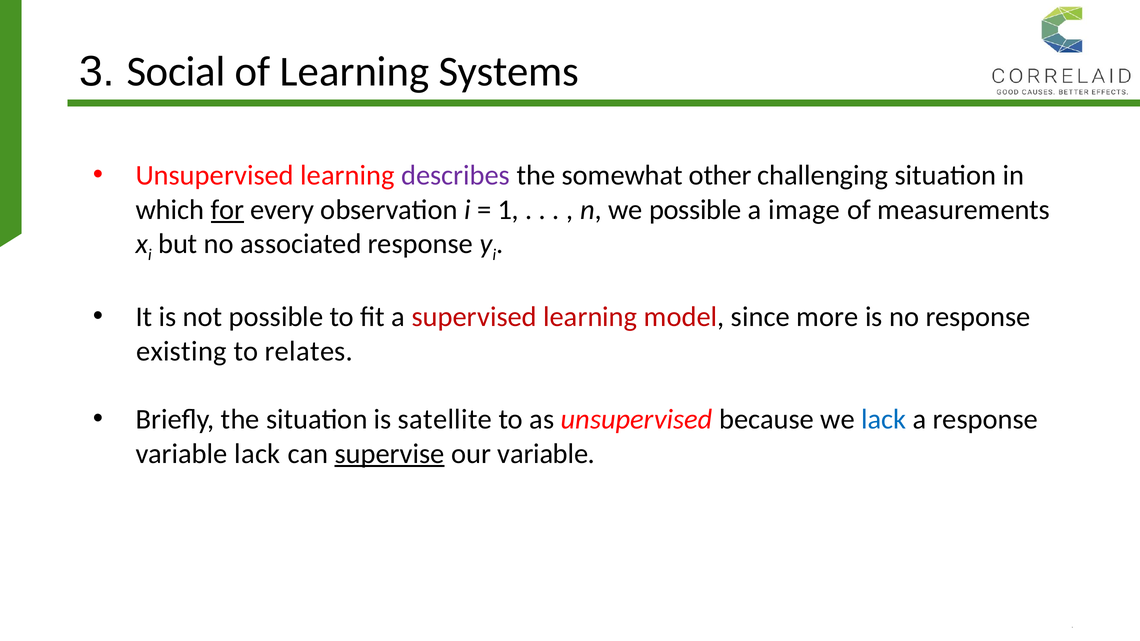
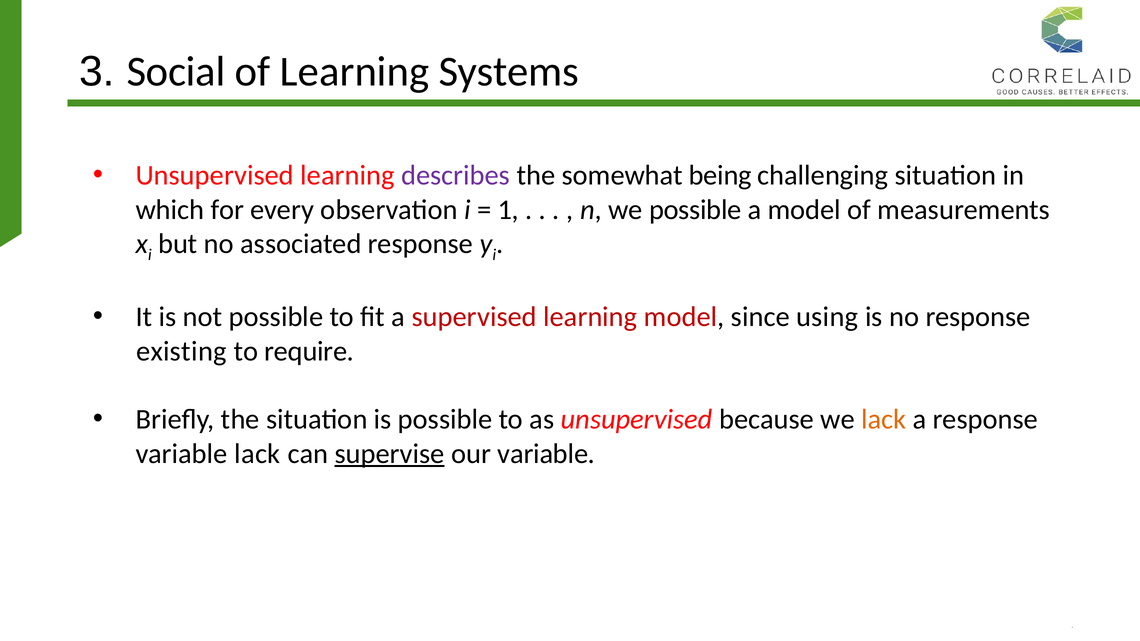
other: other -> being
for underline: present -> none
a image: image -> model
more: more -> using
relates: relates -> require
is satellite: satellite -> possible
lack at (884, 420) colour: blue -> orange
